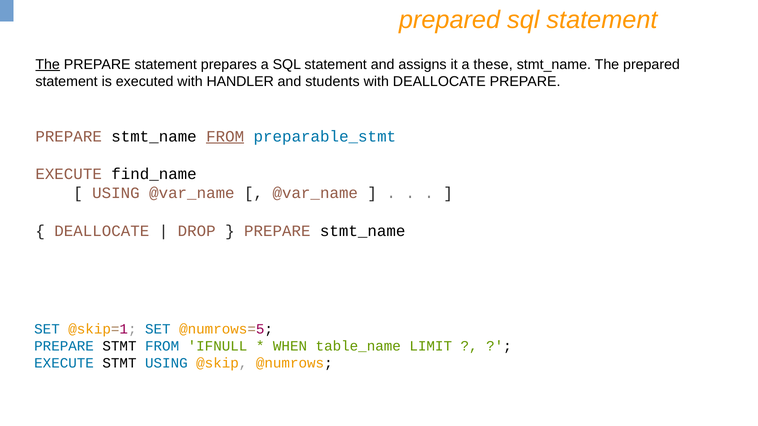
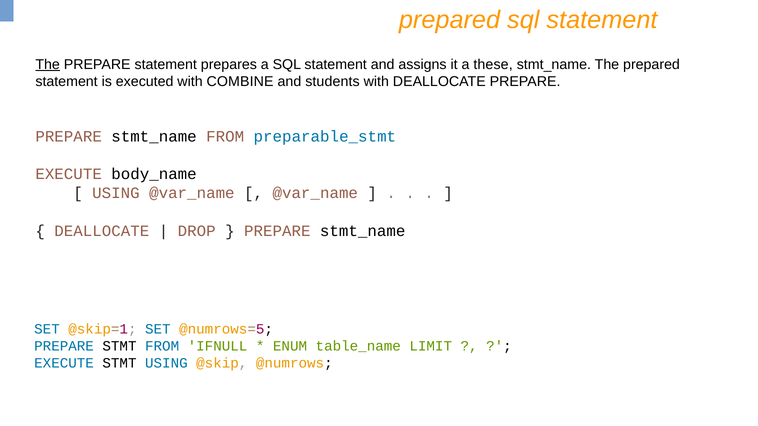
HANDLER: HANDLER -> COMBINE
FROM at (225, 136) underline: present -> none
find_name: find_name -> body_name
WHEN: WHEN -> ENUM
